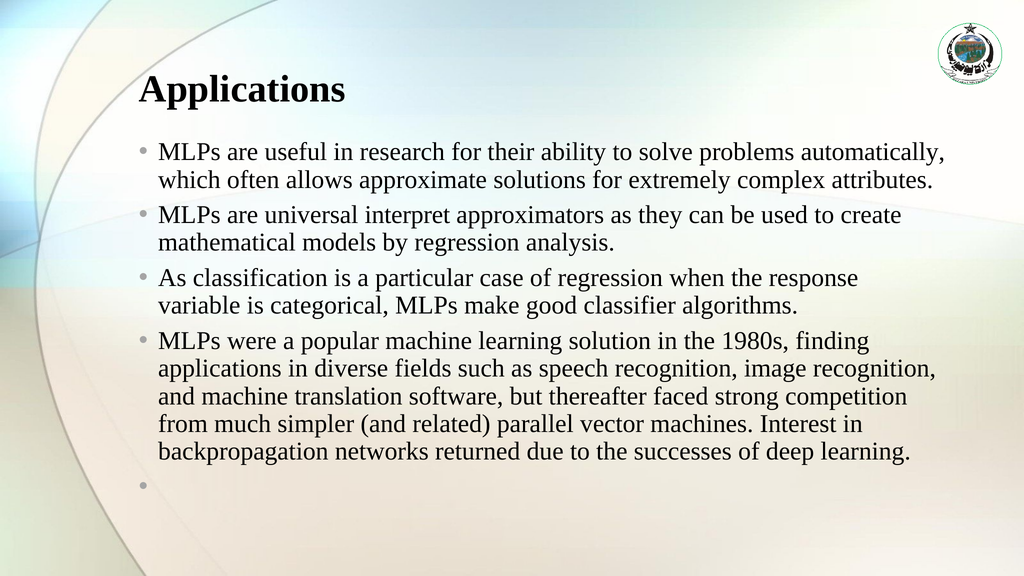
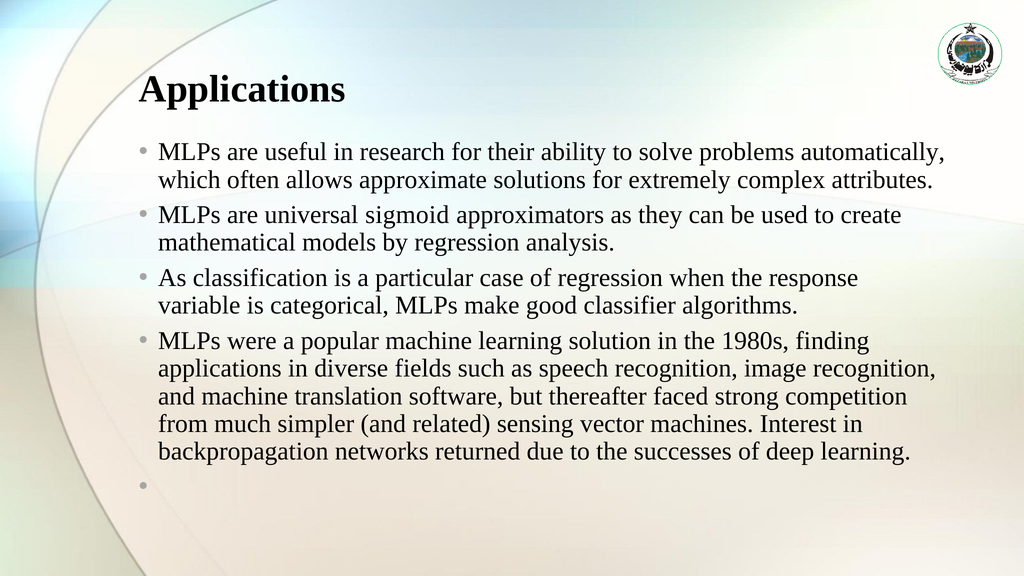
interpret: interpret -> sigmoid
parallel: parallel -> sensing
